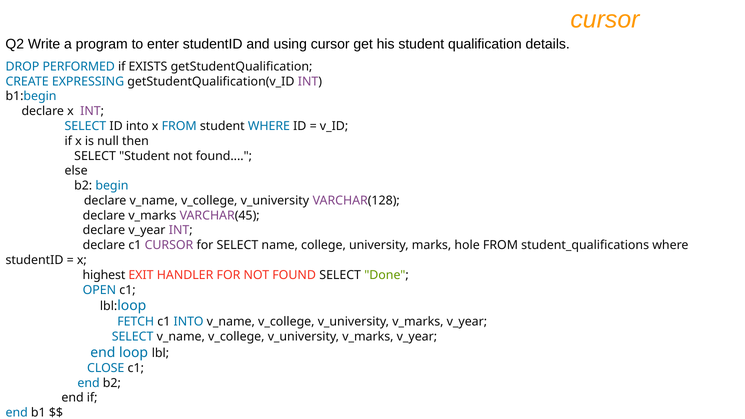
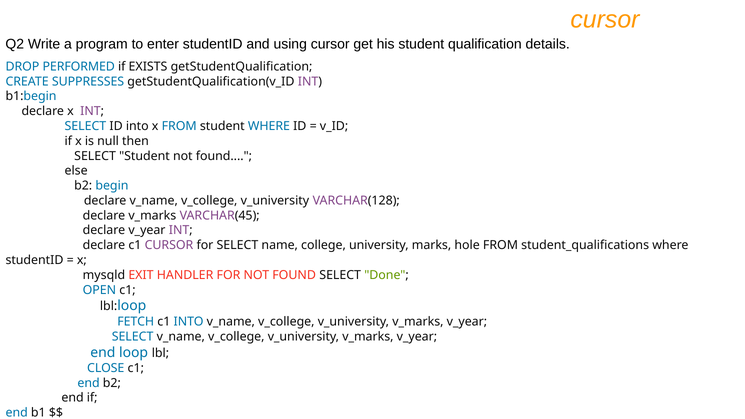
EXPRESSING: EXPRESSING -> SUPPRESSES
highest: highest -> mysqld
